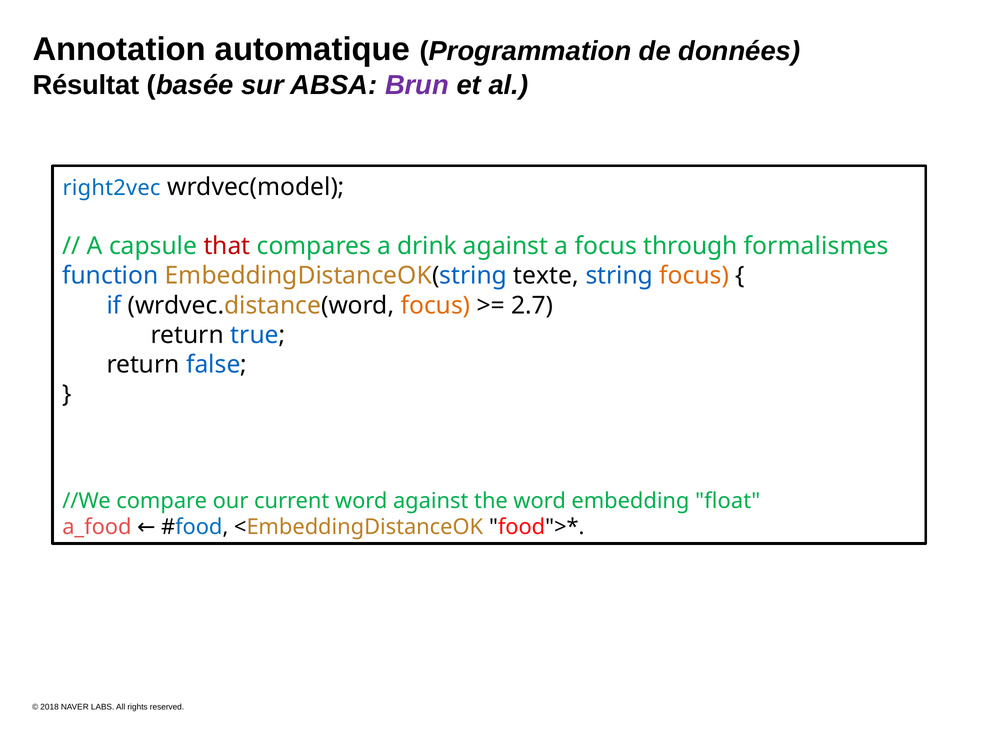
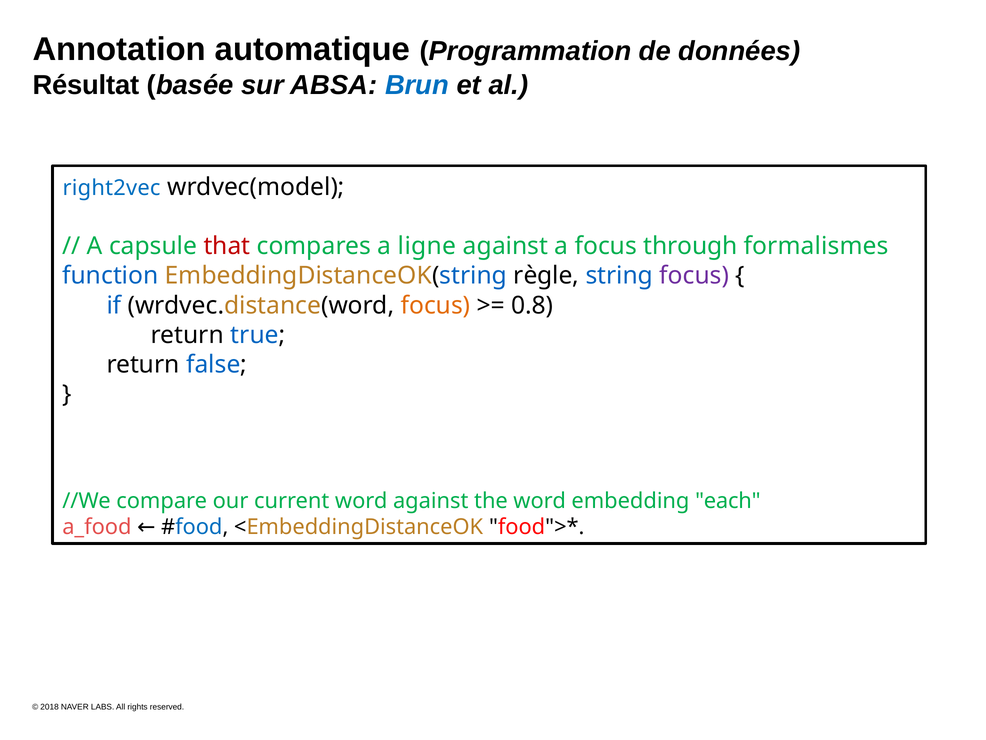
Brun colour: purple -> blue
drink: drink -> ligne
texte: texte -> règle
focus at (694, 276) colour: orange -> purple
2.7: 2.7 -> 0.8
float: float -> each
